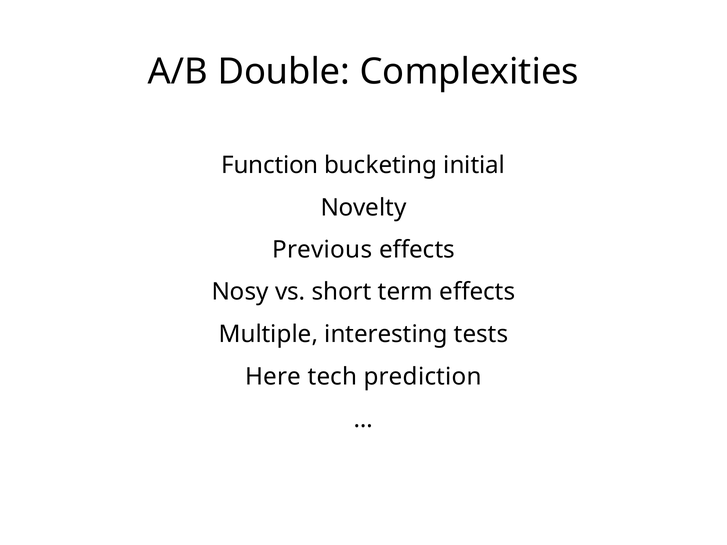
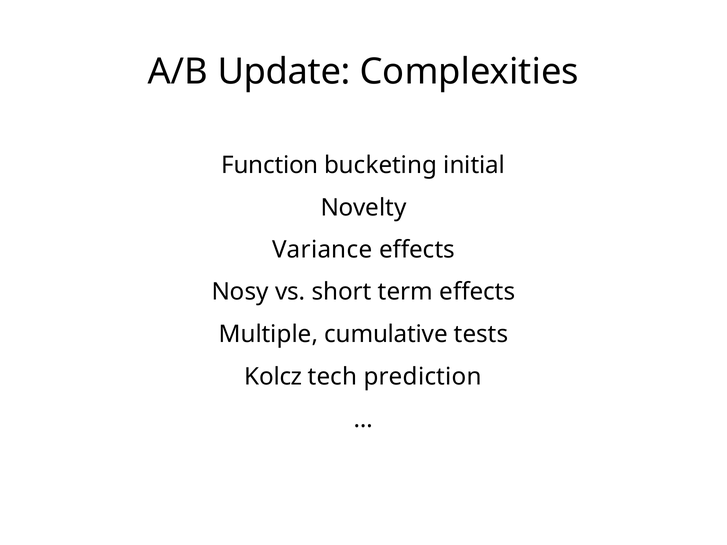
Double: Double -> Update
Previous: Previous -> Variance
interesting: interesting -> cumulative
Here: Here -> Kolcz
